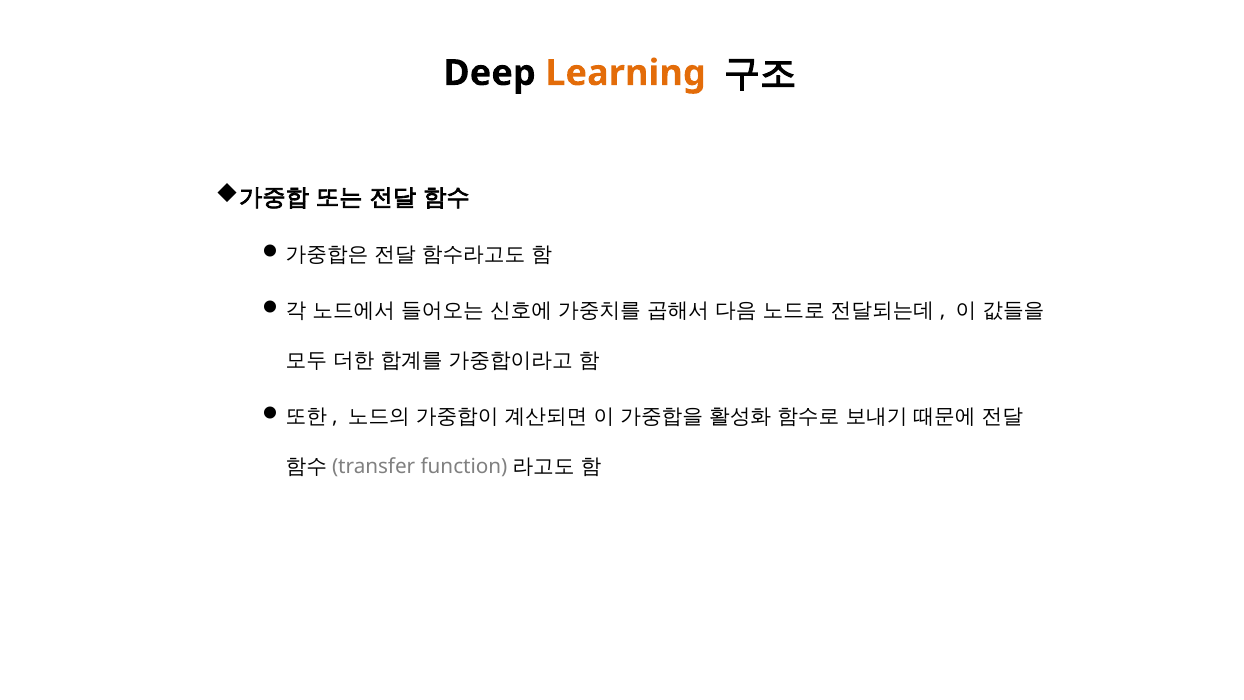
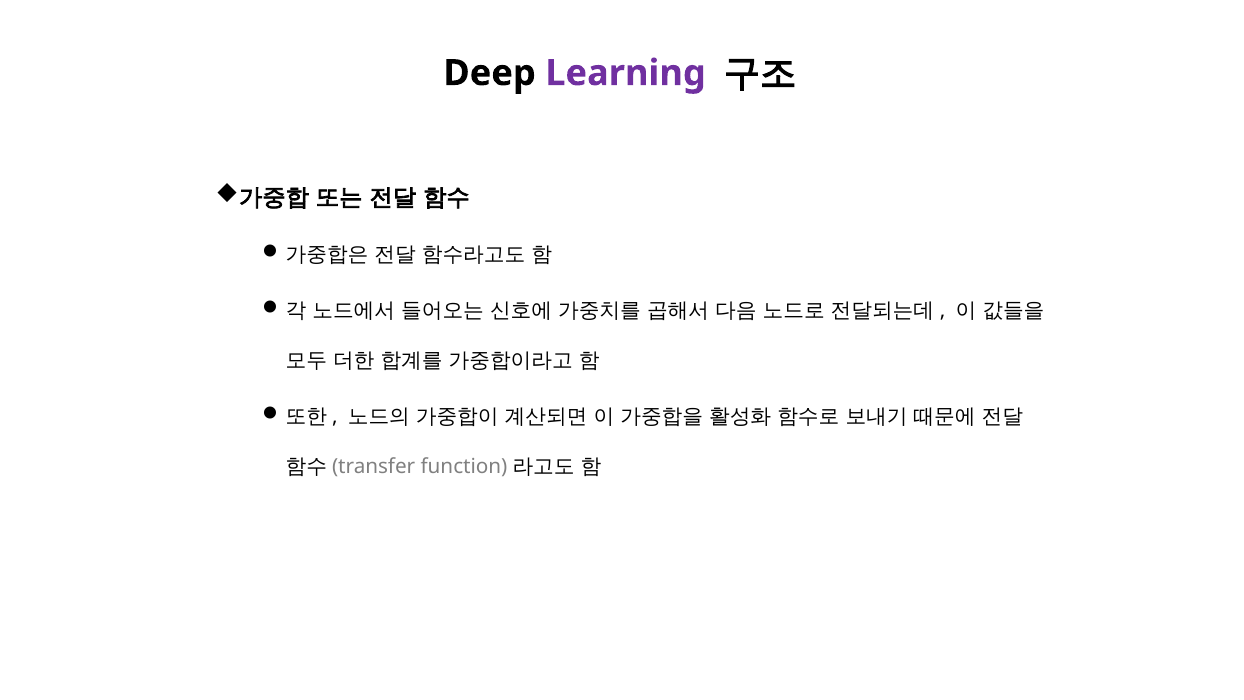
Learning colour: orange -> purple
